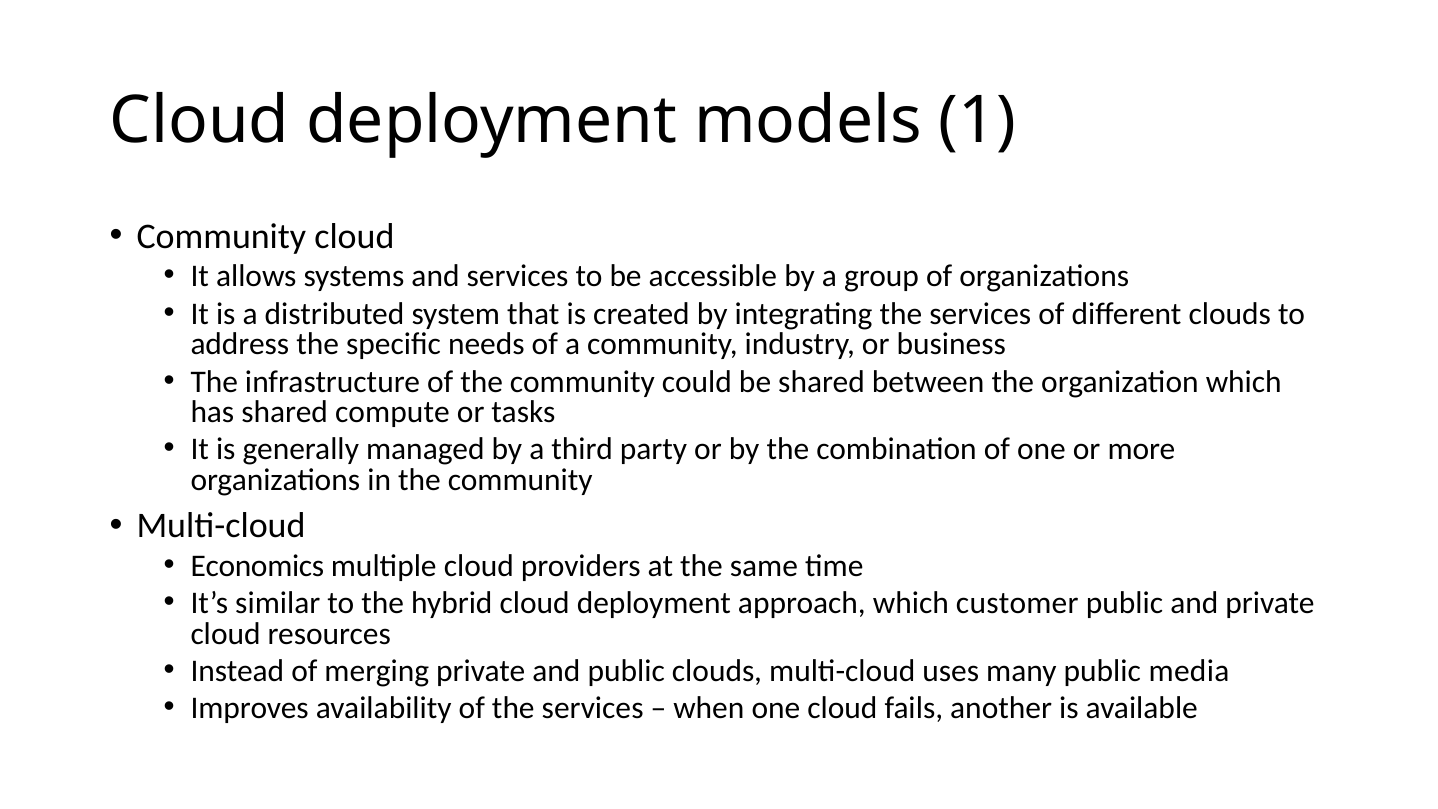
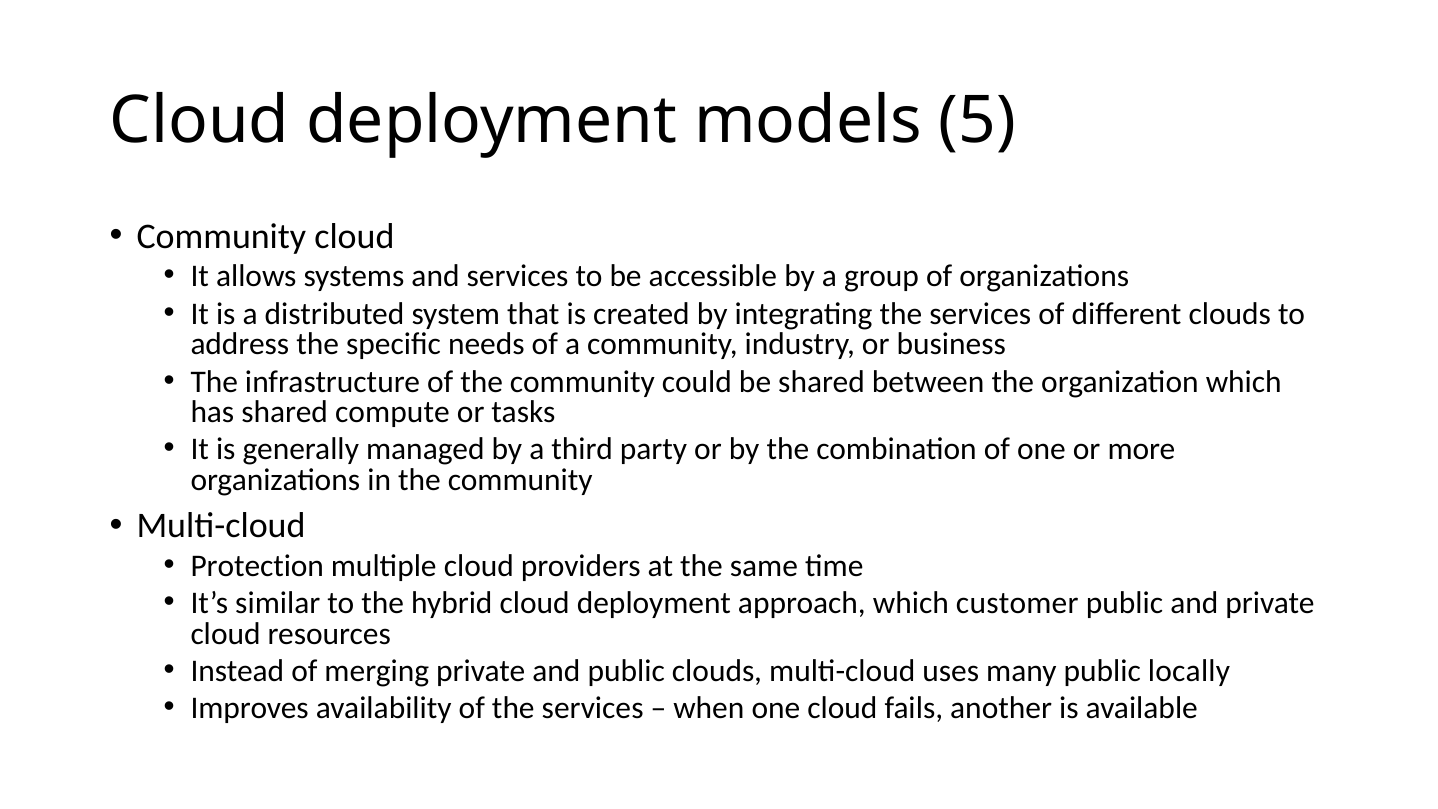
1: 1 -> 5
Economics: Economics -> Protection
media: media -> locally
